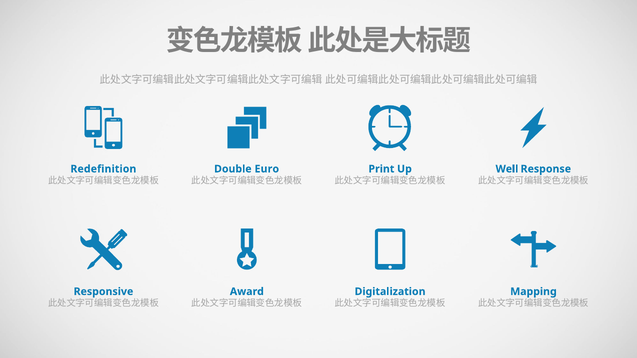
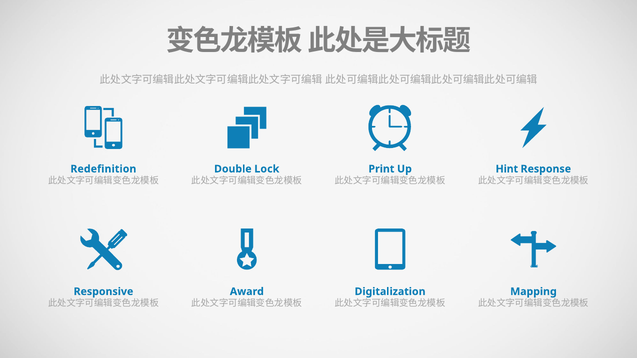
Euro: Euro -> Lock
Well: Well -> Hint
